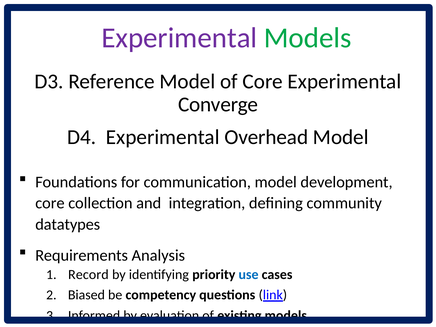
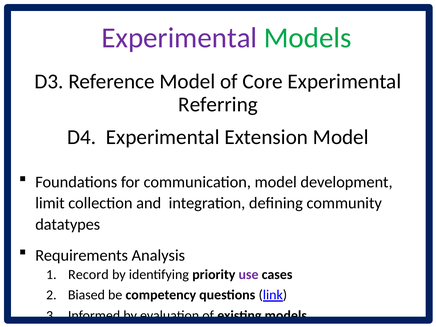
Converge: Converge -> Referring
Overhead: Overhead -> Extension
core at (50, 203): core -> limit
use colour: blue -> purple
